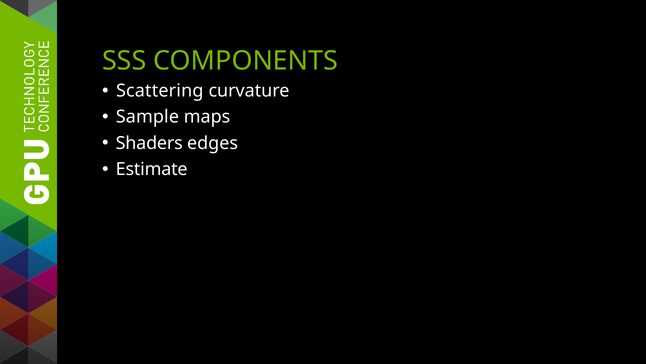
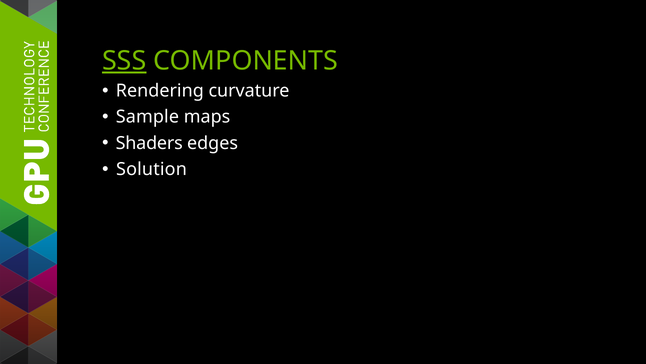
SSS underline: none -> present
Scattering: Scattering -> Rendering
Estimate: Estimate -> Solution
